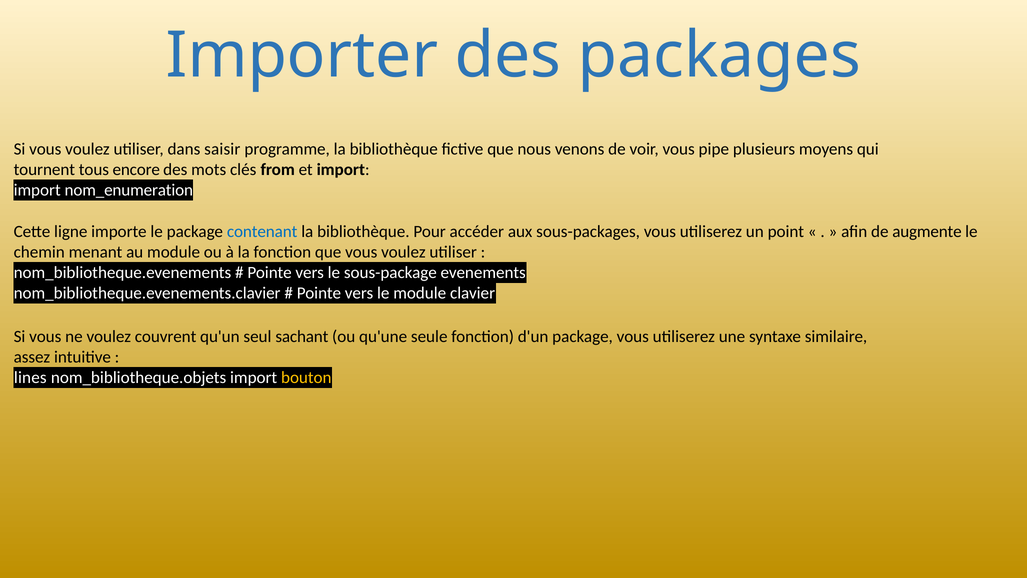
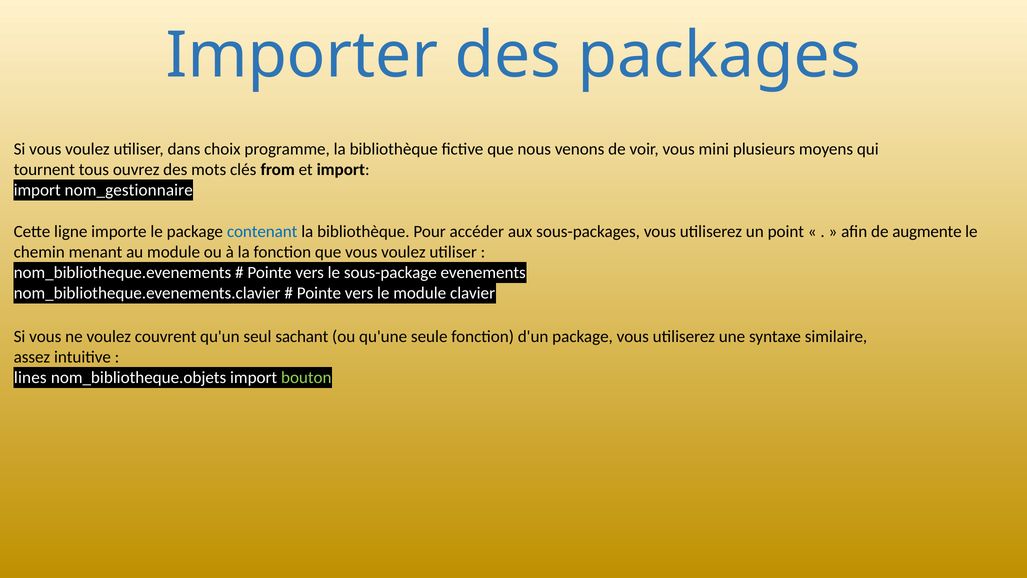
saisir: saisir -> choix
pipe: pipe -> mini
encore: encore -> ouvrez
nom_enumeration: nom_enumeration -> nom_gestionnaire
bouton colour: yellow -> light green
